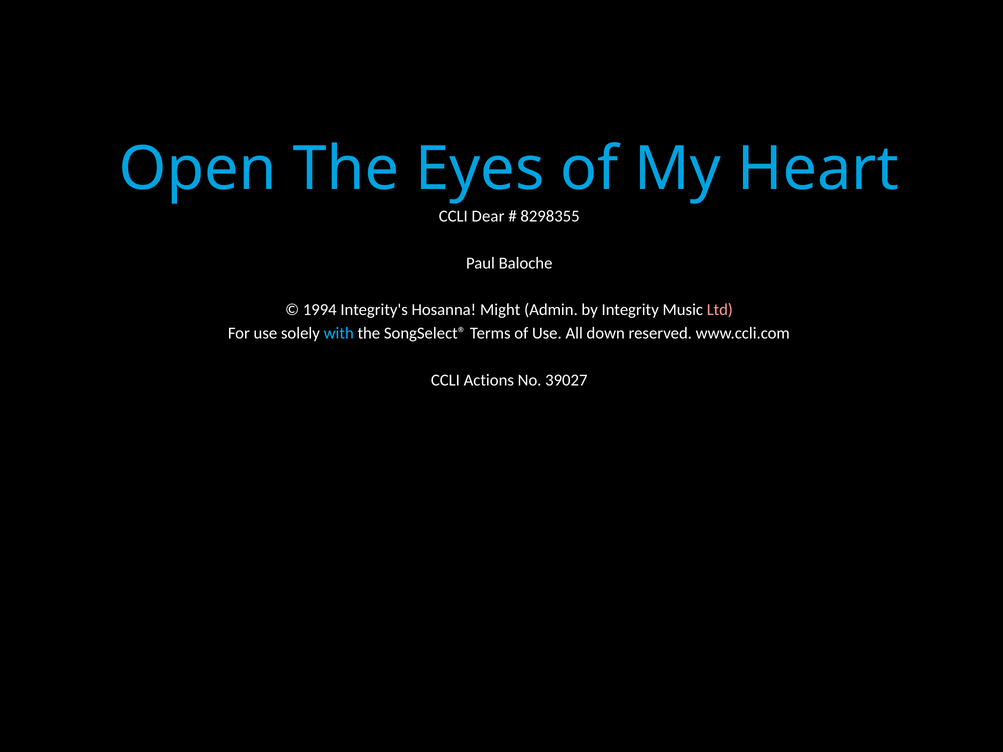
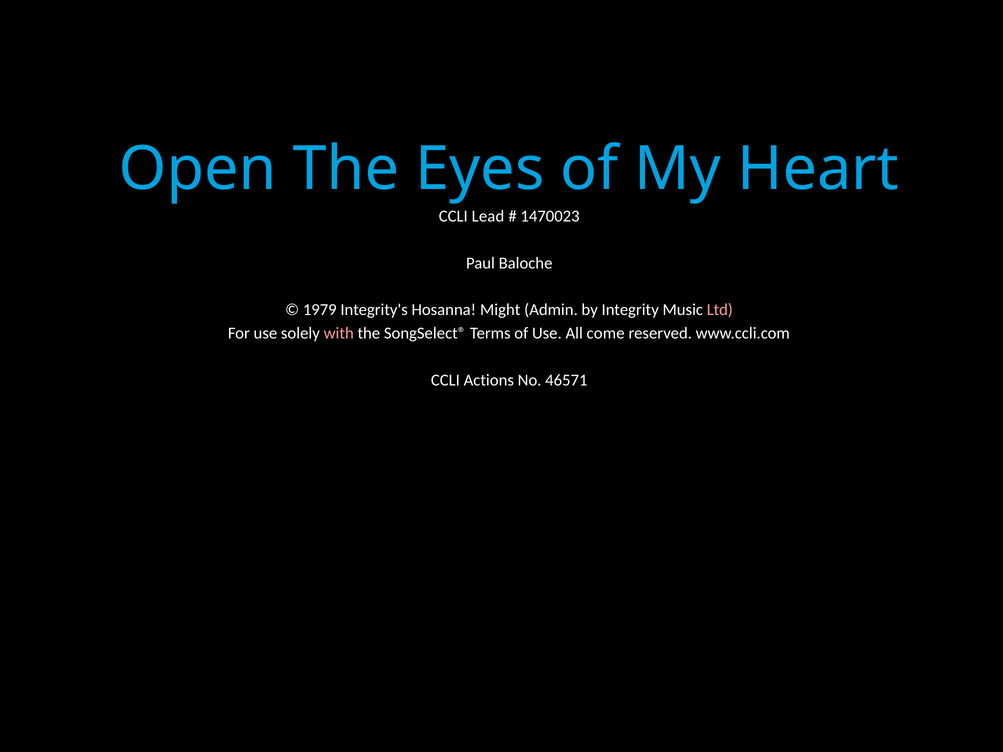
Dear: Dear -> Lead
8298355: 8298355 -> 1470023
1994: 1994 -> 1979
with colour: light blue -> pink
down: down -> come
39027: 39027 -> 46571
